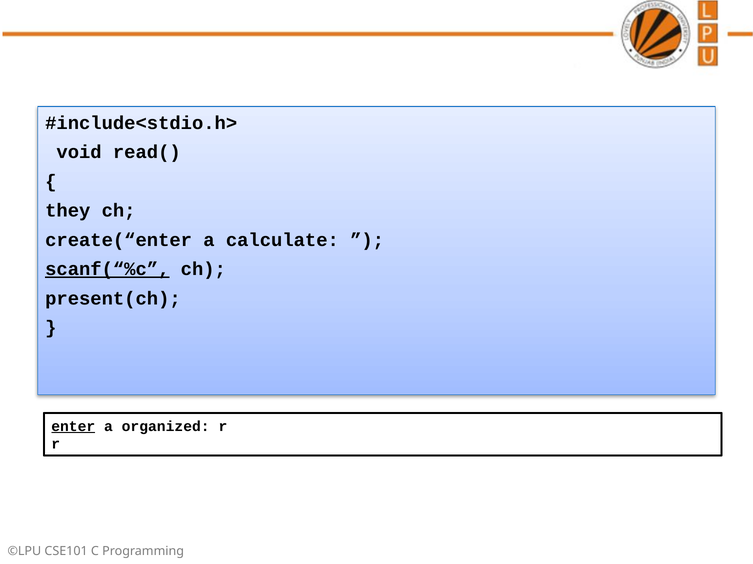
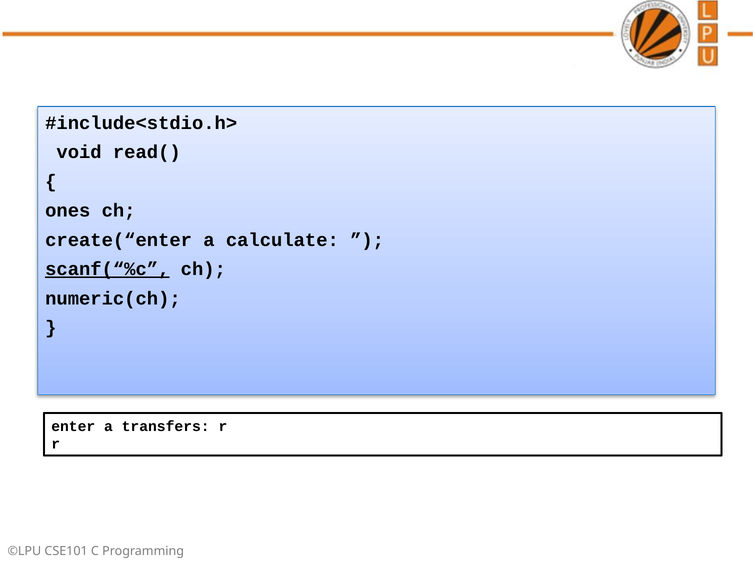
they: they -> ones
present(ch: present(ch -> numeric(ch
enter underline: present -> none
organized: organized -> transfers
